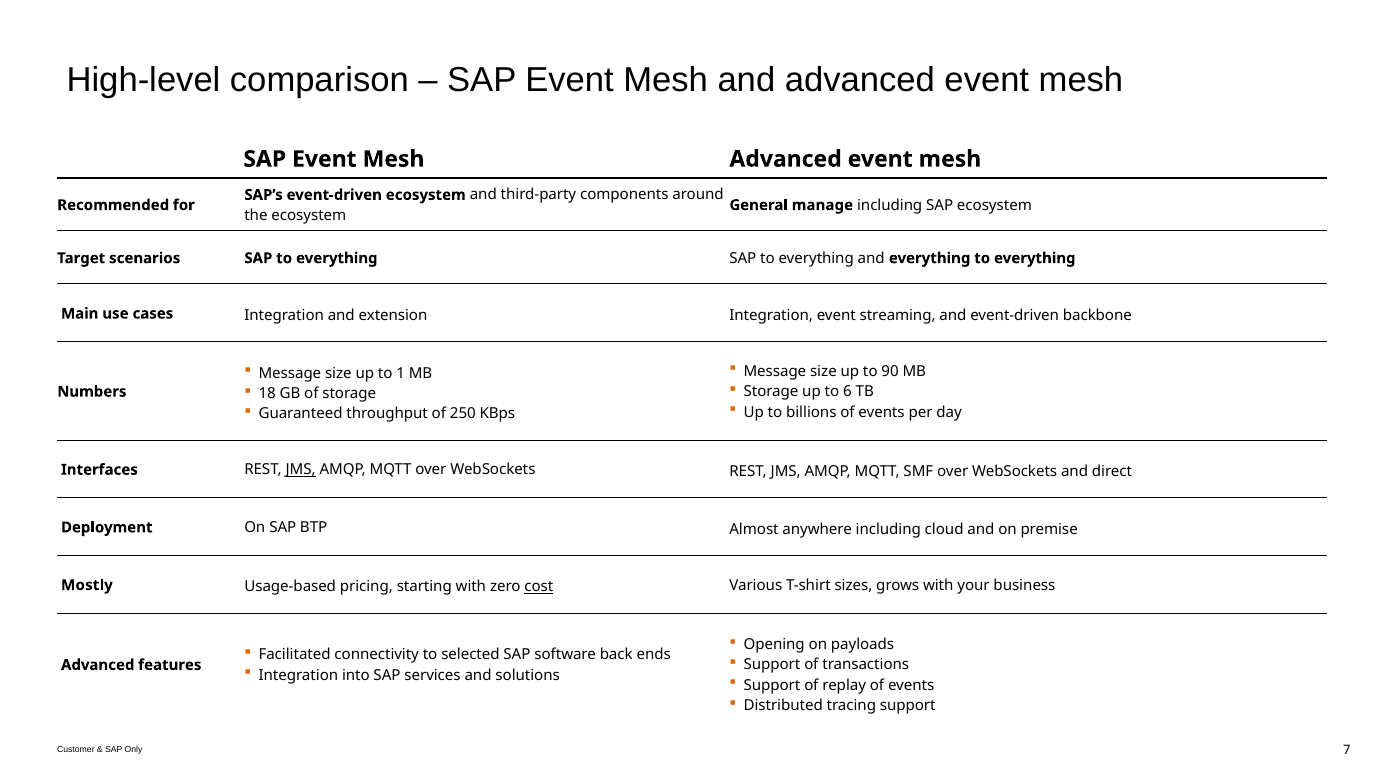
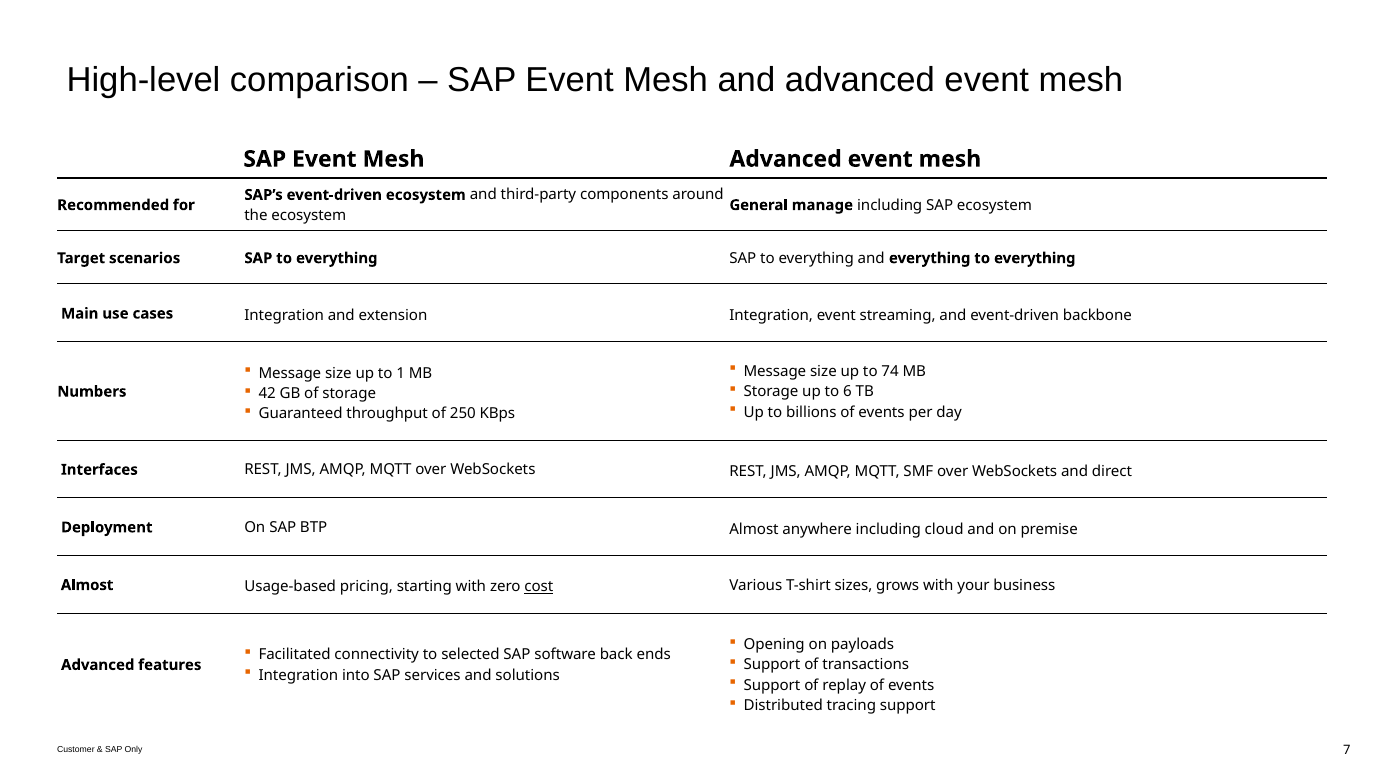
90: 90 -> 74
18: 18 -> 42
JMS at (301, 470) underline: present -> none
Mostly at (87, 585): Mostly -> Almost
